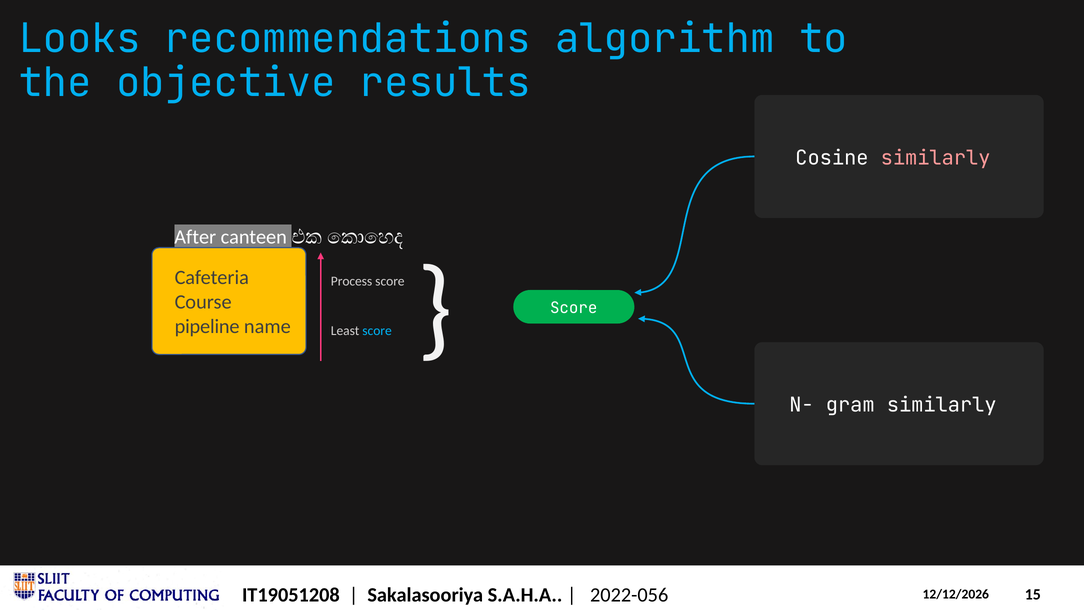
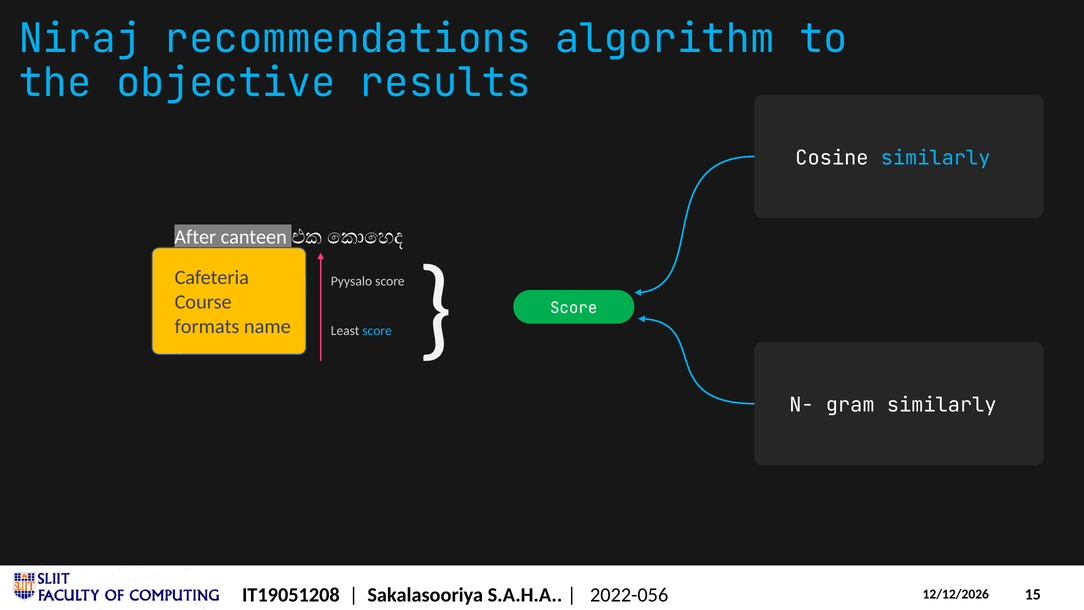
Looks: Looks -> Niraj
similarly at (936, 158) colour: pink -> light blue
Process: Process -> Pyysalo
pipeline: pipeline -> formats
